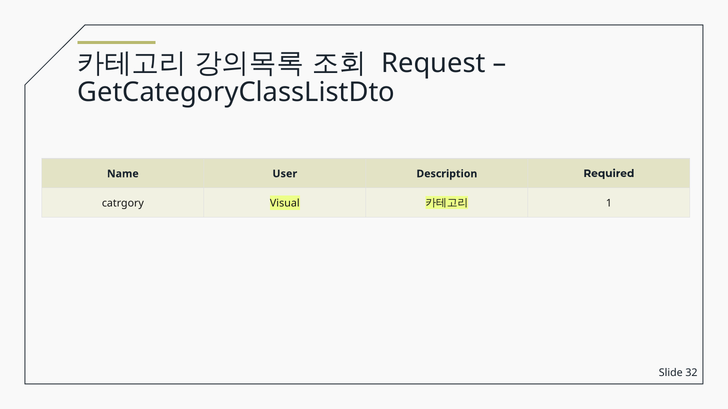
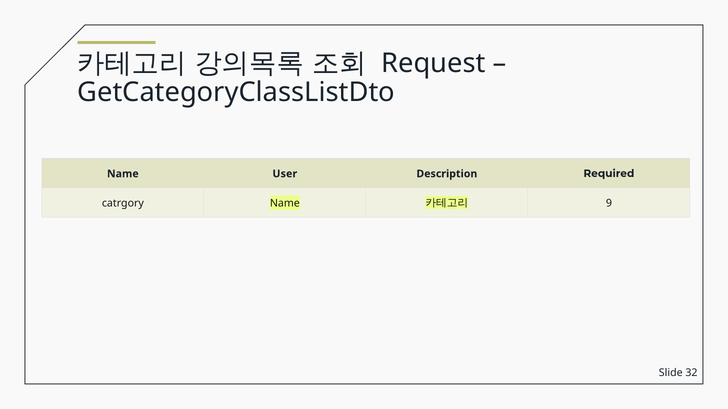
catrgory Visual: Visual -> Name
1: 1 -> 9
